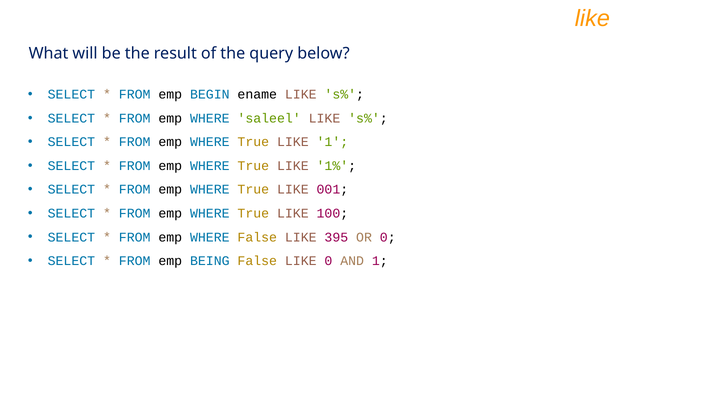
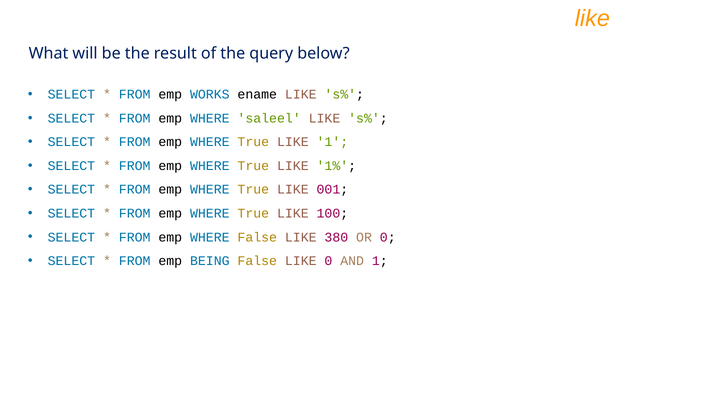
BEGIN: BEGIN -> WORKS
395: 395 -> 380
